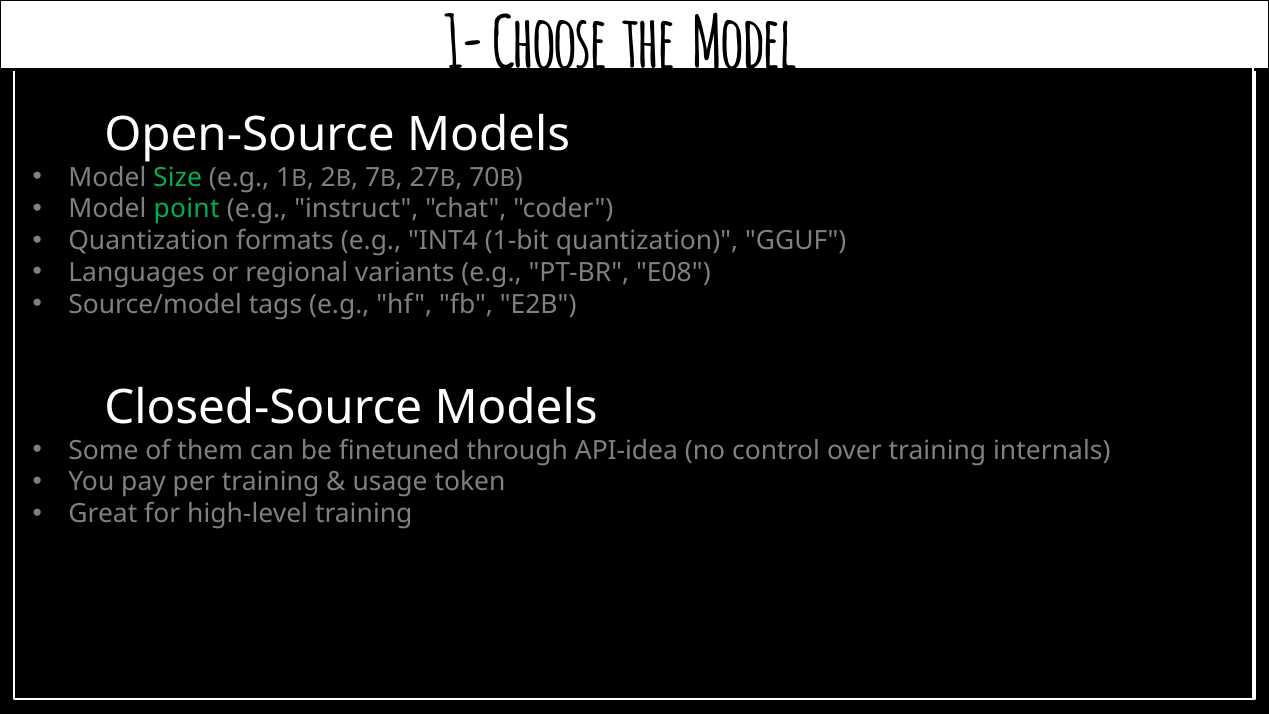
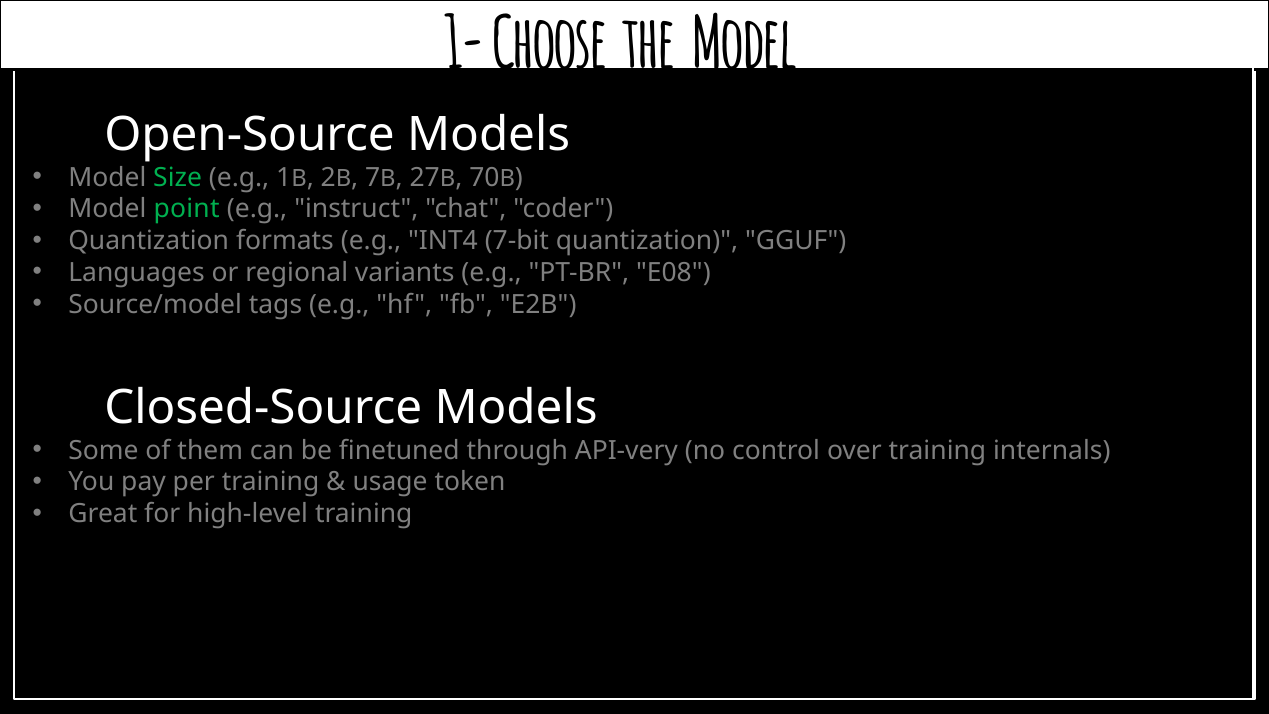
1-bit: 1-bit -> 7-bit
API-idea: API-idea -> API-very
